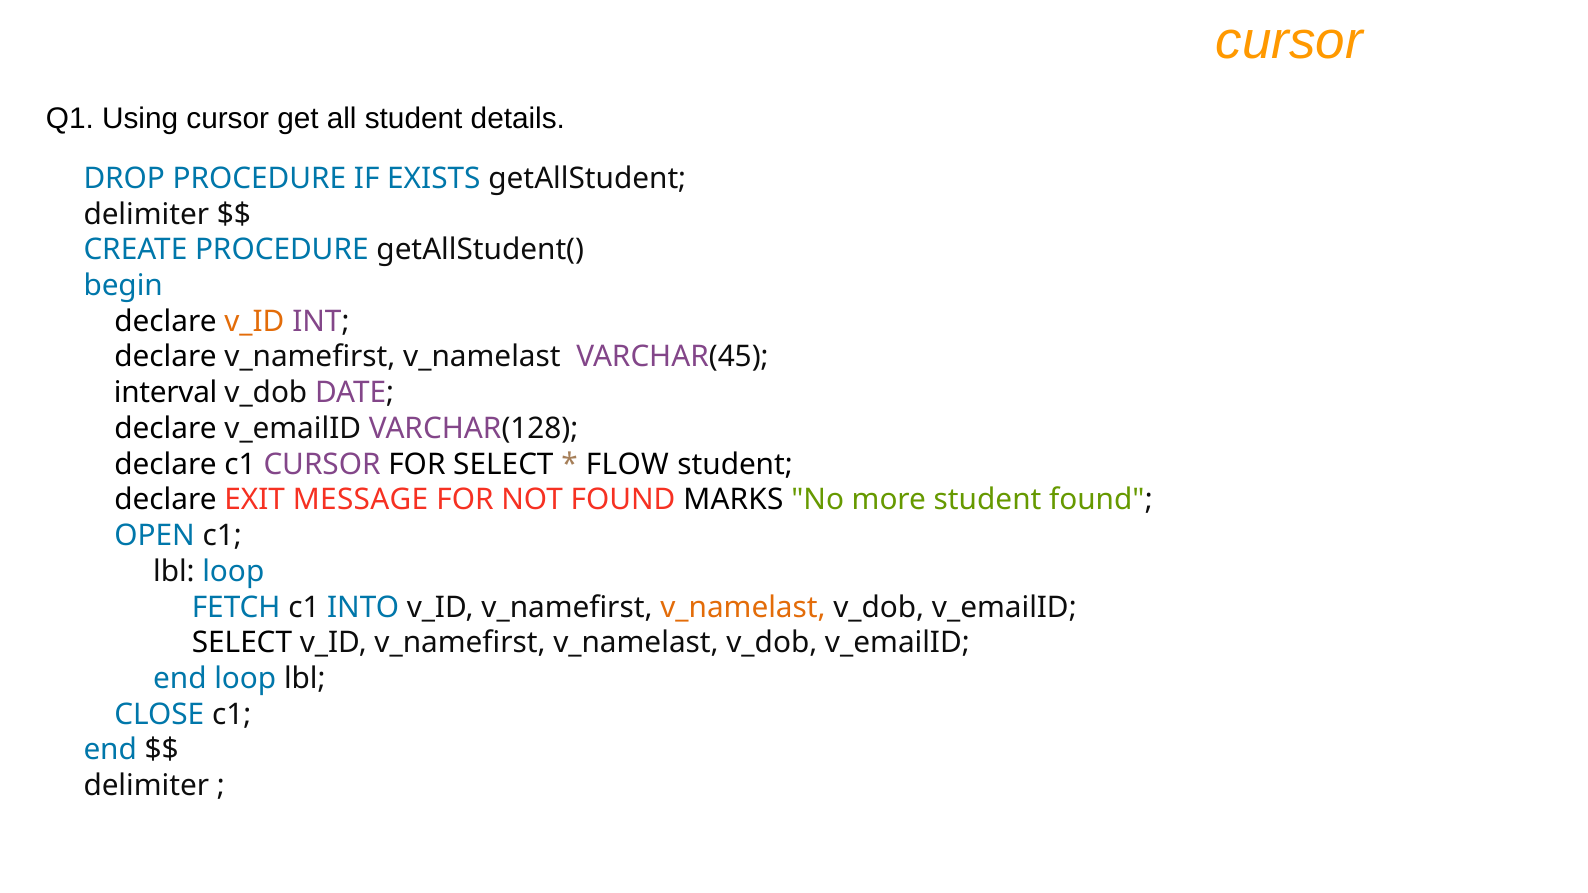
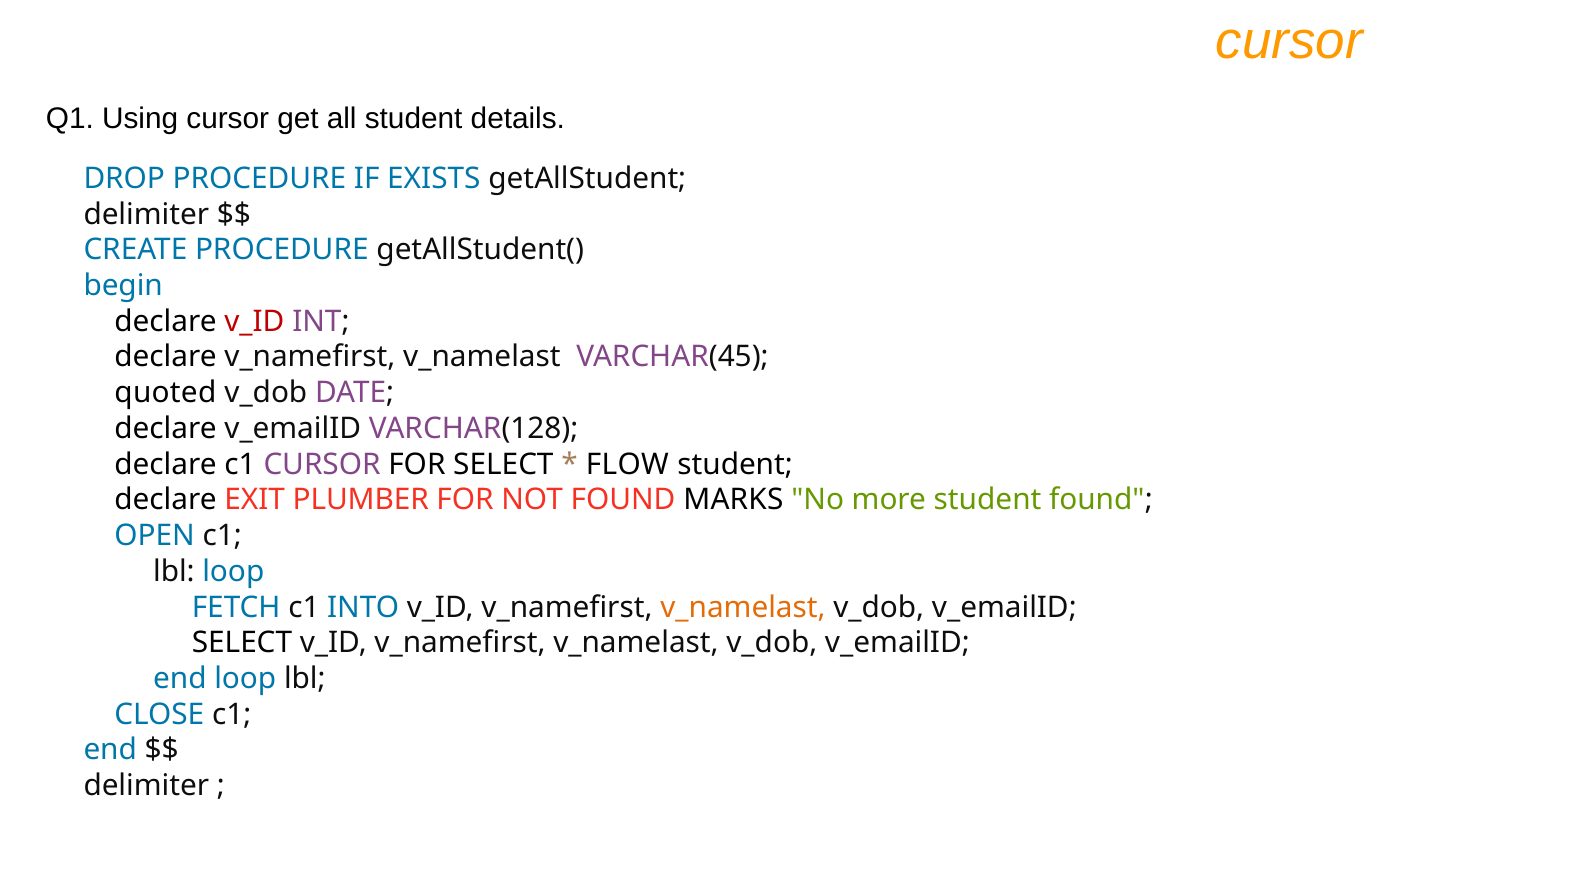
v_ID at (254, 322) colour: orange -> red
interval: interval -> quoted
MESSAGE: MESSAGE -> PLUMBER
